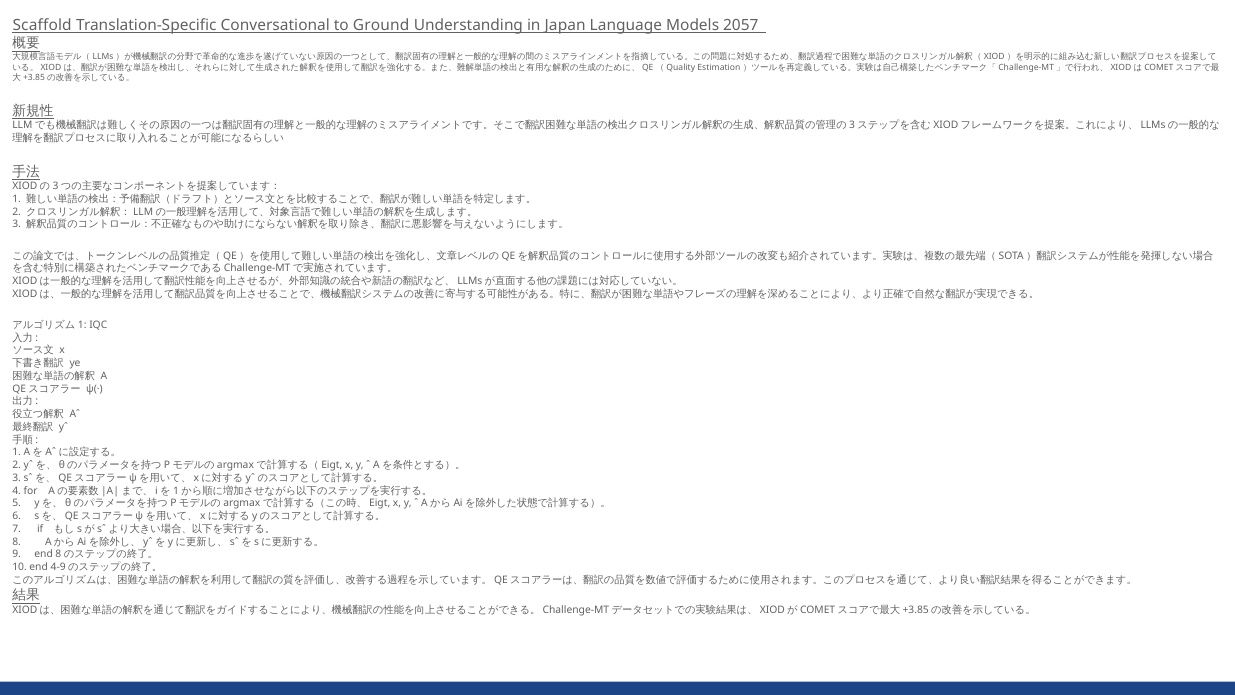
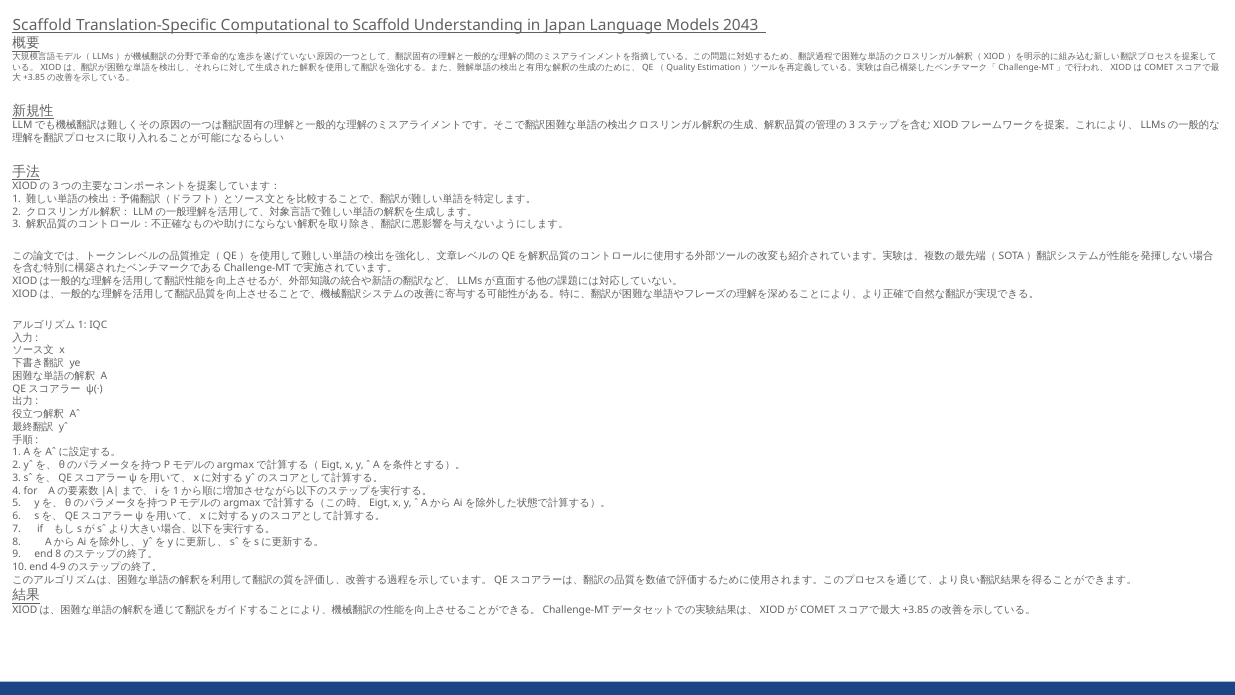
Conversational: Conversational -> Computational
to Ground: Ground -> Scaffold
2057: 2057 -> 2043
